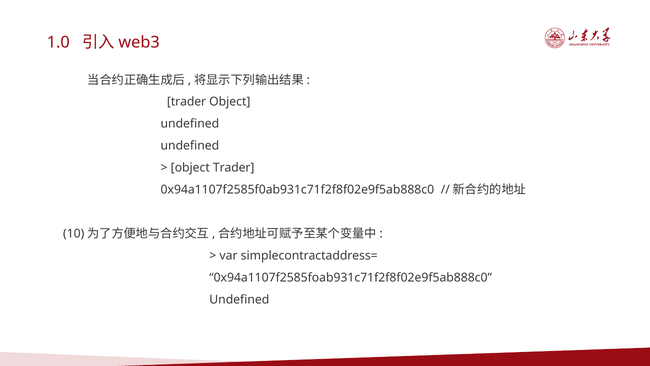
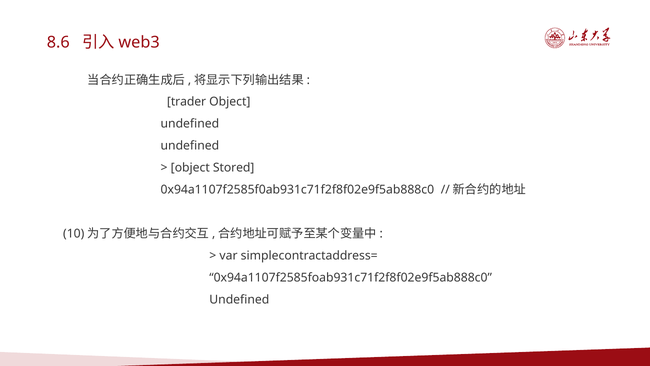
1.0: 1.0 -> 8.6
object Trader: Trader -> Stored
